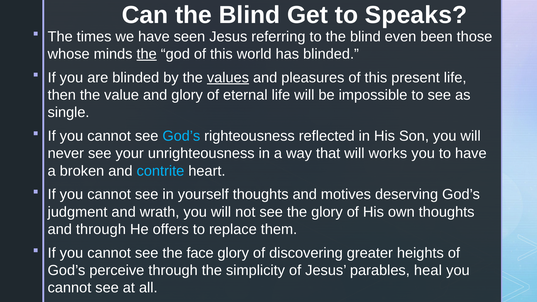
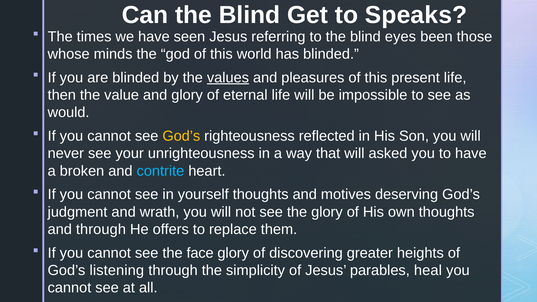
even: even -> eyes
the at (147, 54) underline: present -> none
single: single -> would
God’s at (181, 136) colour: light blue -> yellow
works: works -> asked
perceive: perceive -> listening
